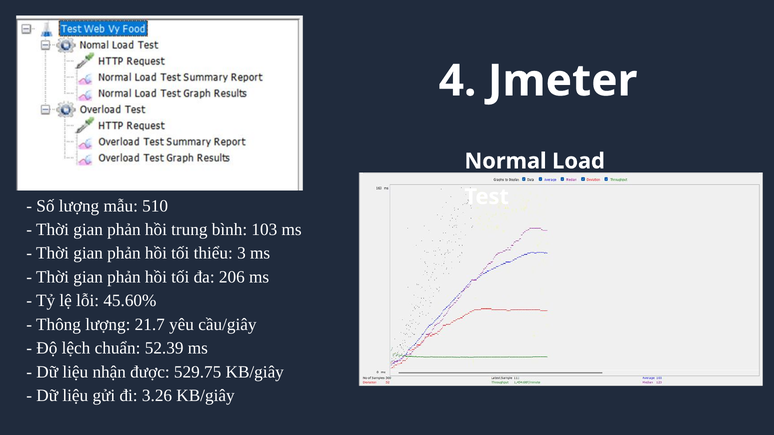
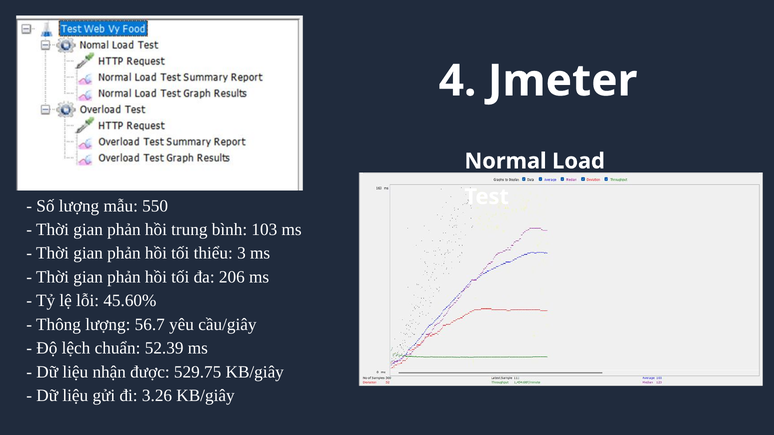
510: 510 -> 550
21.7: 21.7 -> 56.7
